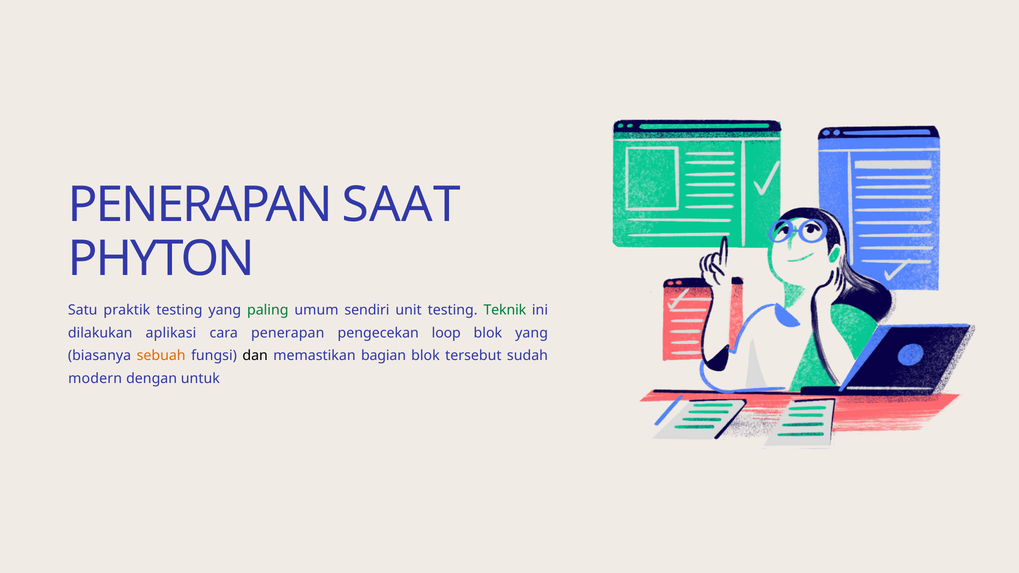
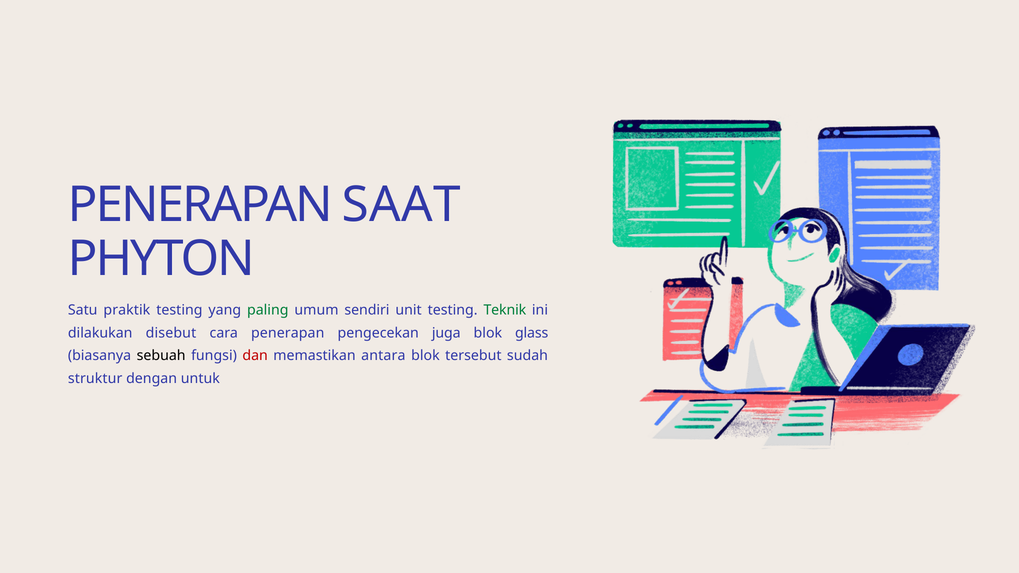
aplikasi: aplikasi -> disebut
loop: loop -> juga
blok yang: yang -> glass
sebuah colour: orange -> black
dan colour: black -> red
bagian: bagian -> antara
modern: modern -> struktur
